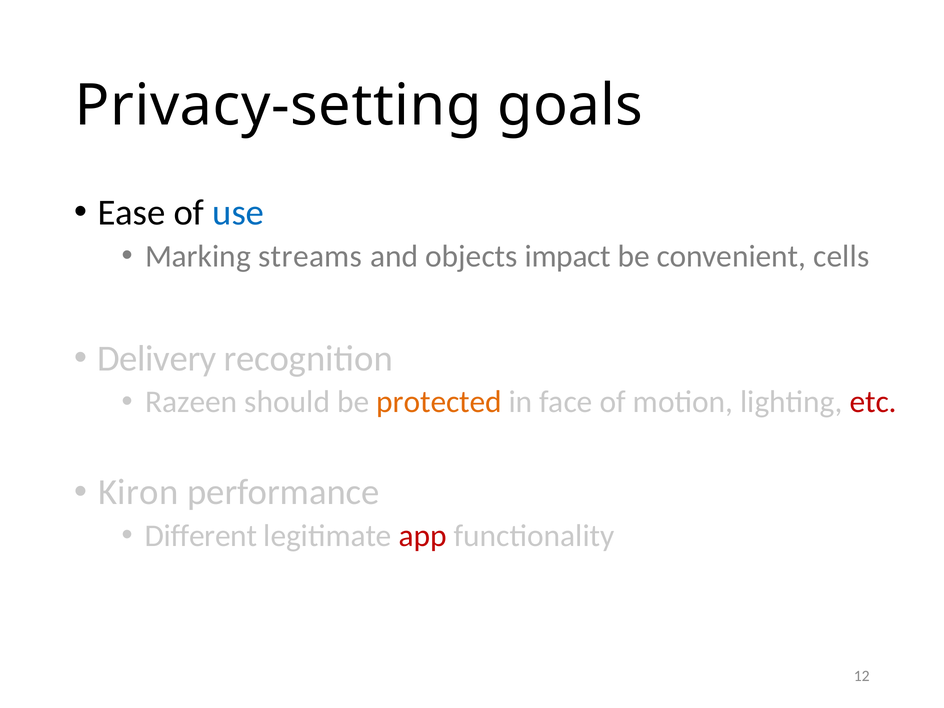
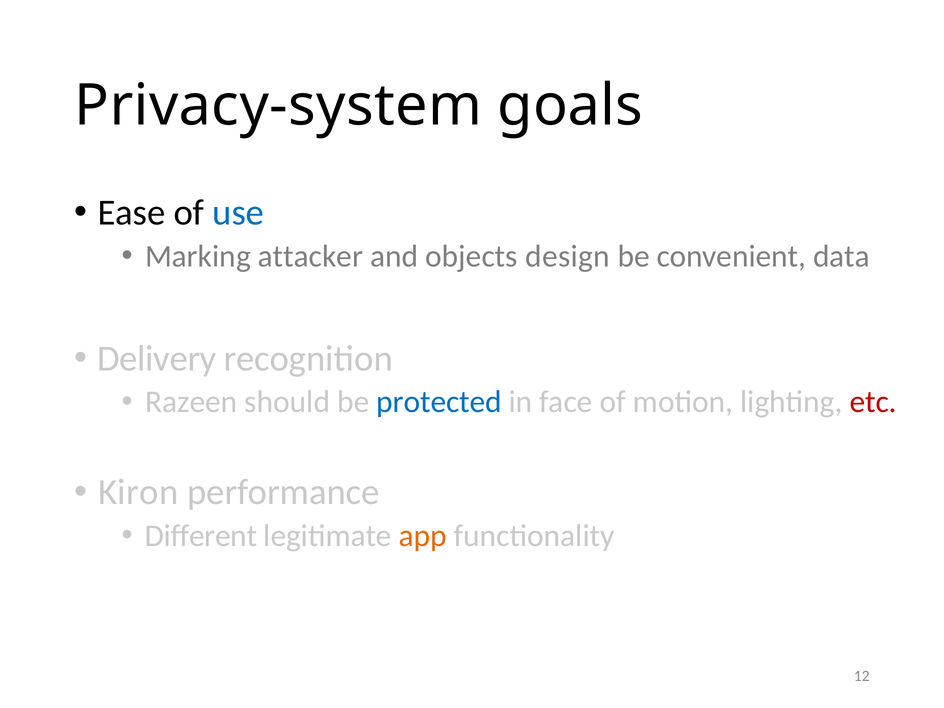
Privacy-setting: Privacy-setting -> Privacy-system
streams: streams -> attacker
impact: impact -> design
cells: cells -> data
protected colour: orange -> blue
app colour: red -> orange
